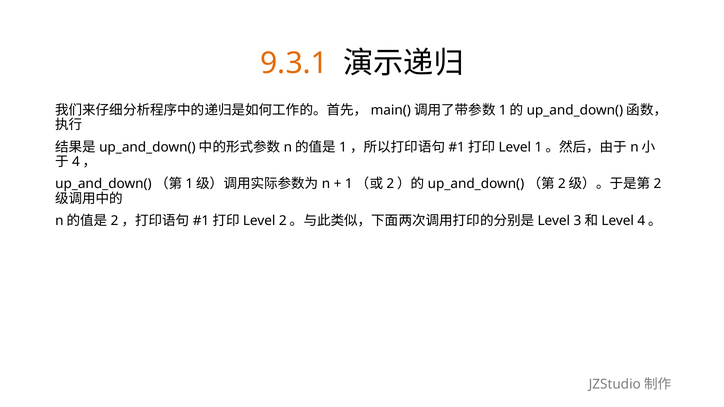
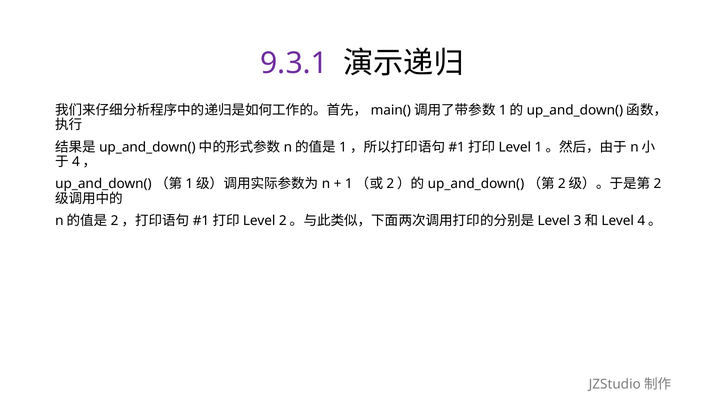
9.3.1 colour: orange -> purple
